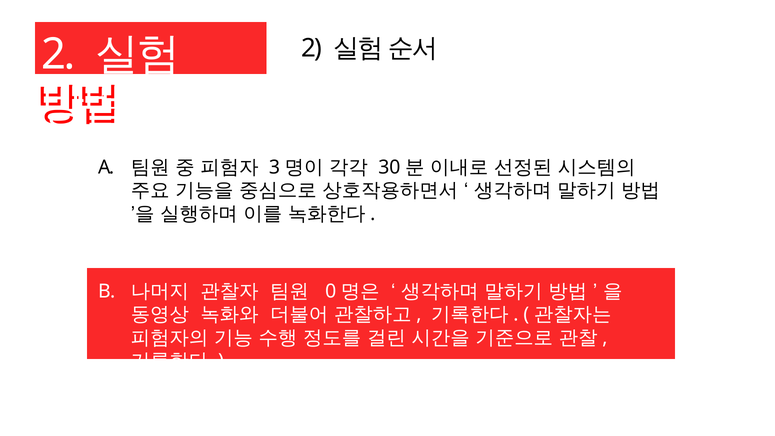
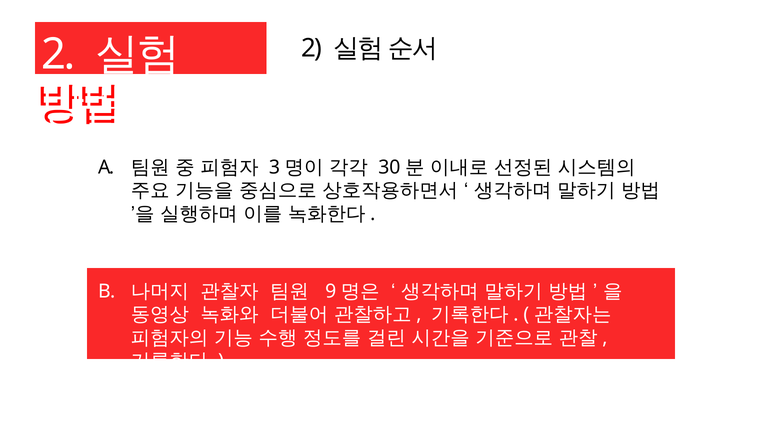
0: 0 -> 9
